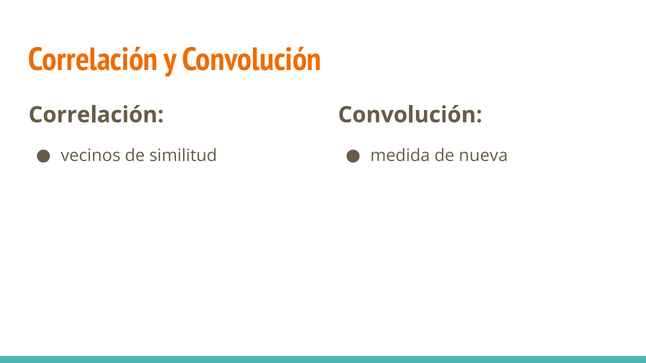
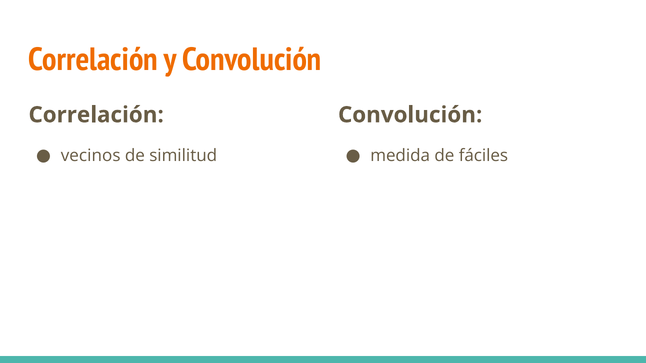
nueva: nueva -> fáciles
